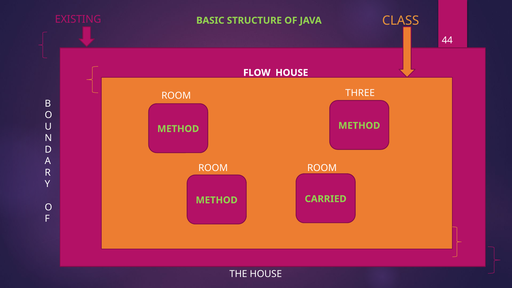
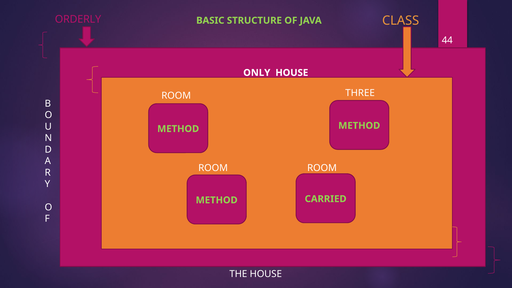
EXISTING: EXISTING -> ORDERLY
FLOW: FLOW -> ONLY
